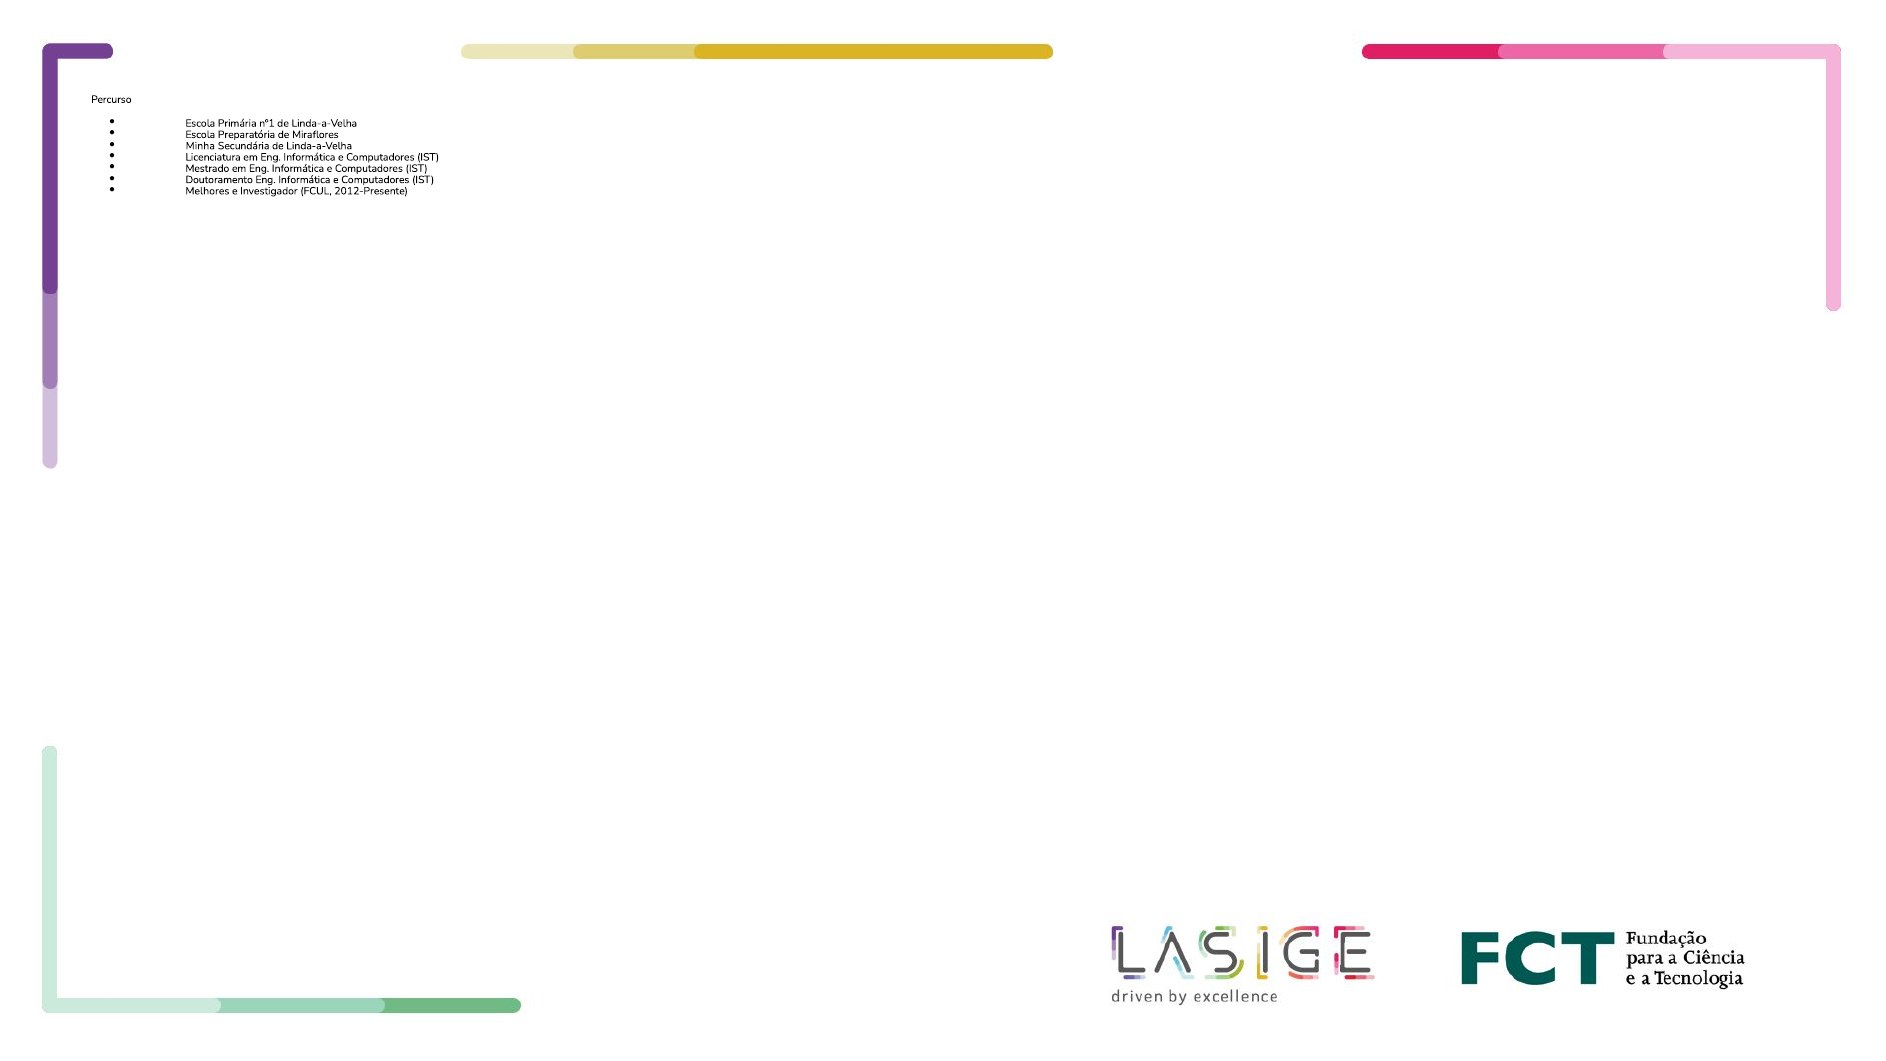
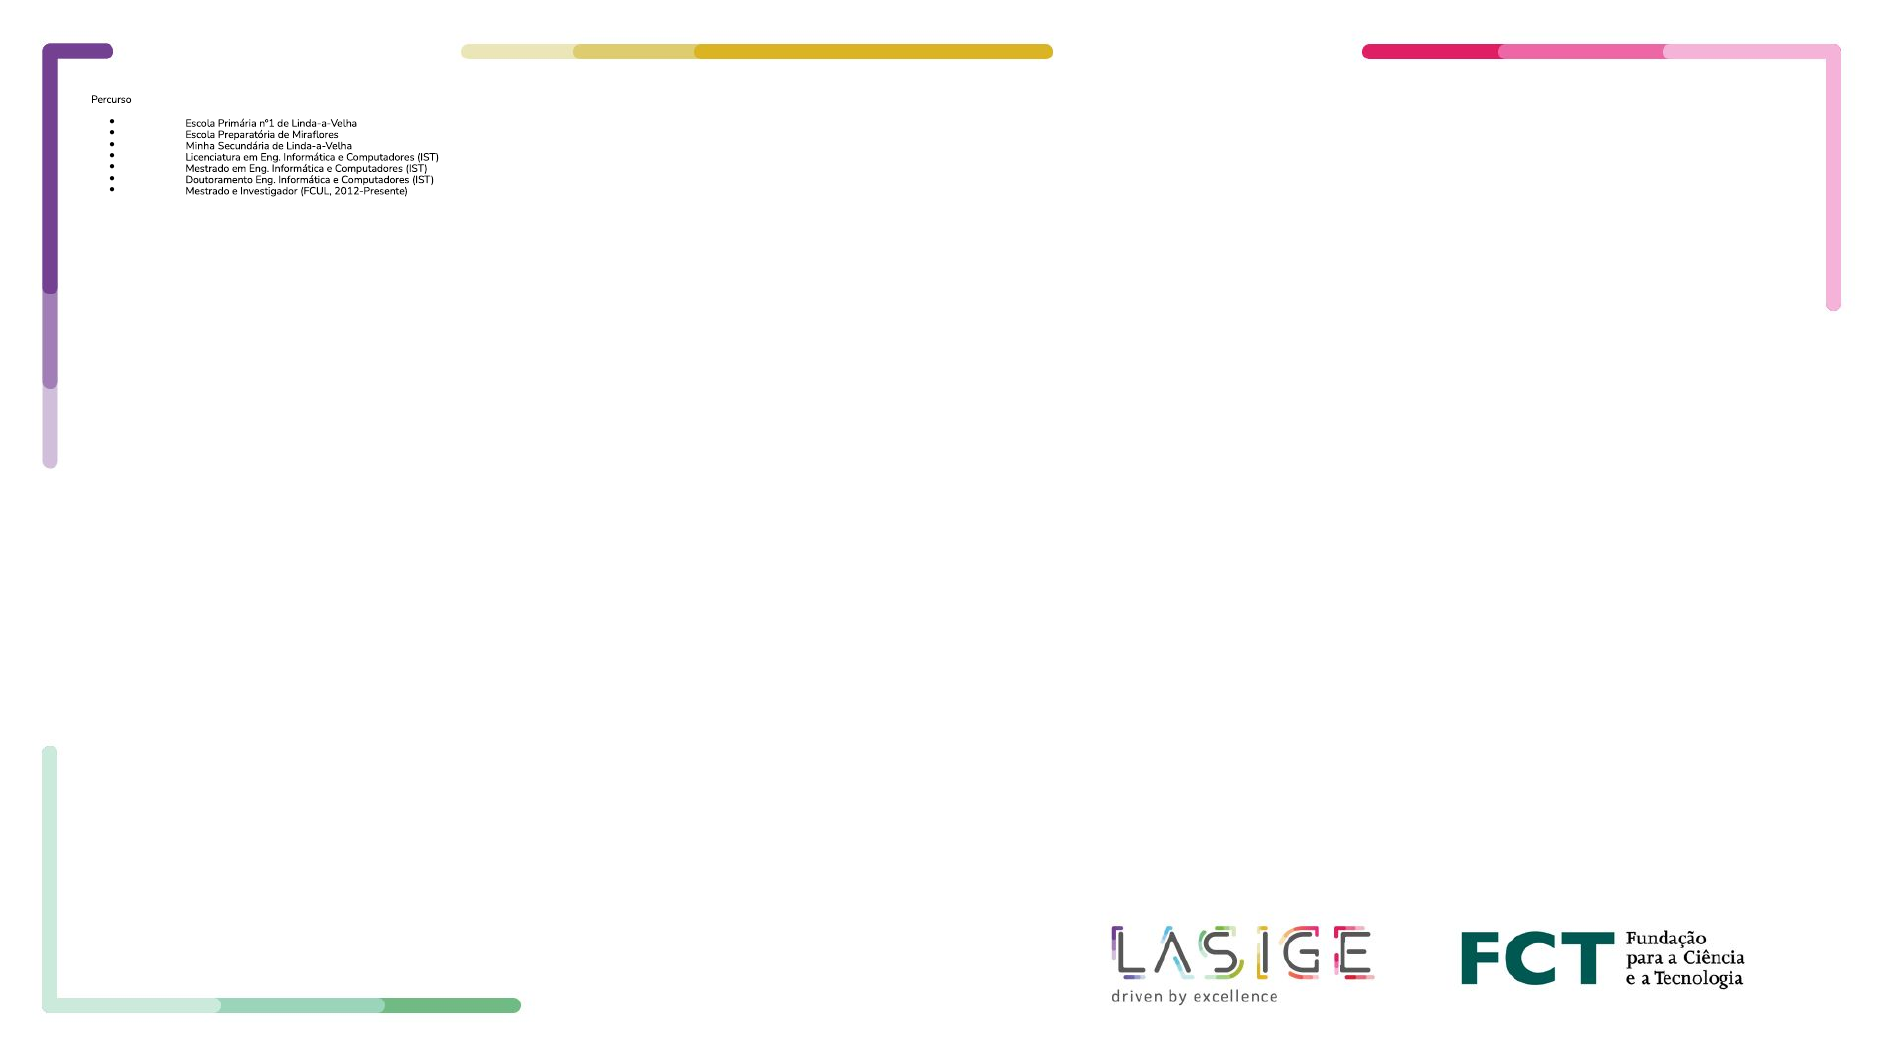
Melhores at (207, 191): Melhores -> Mestrado
